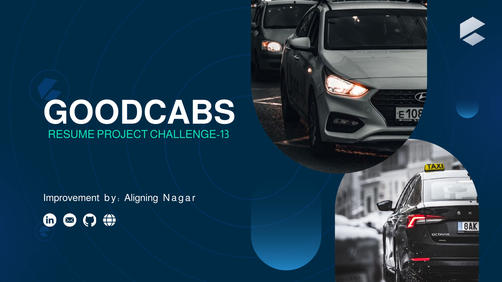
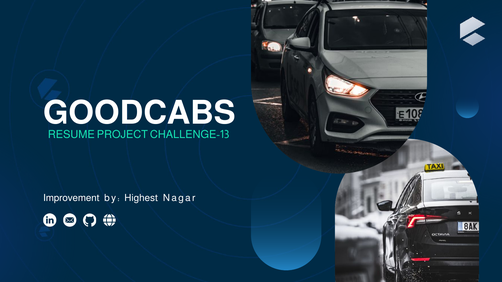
Aligning: Aligning -> Highest
